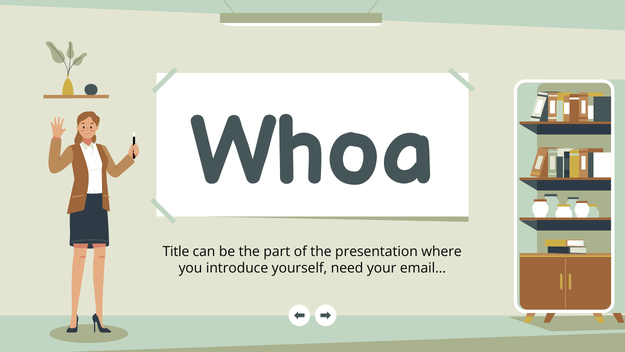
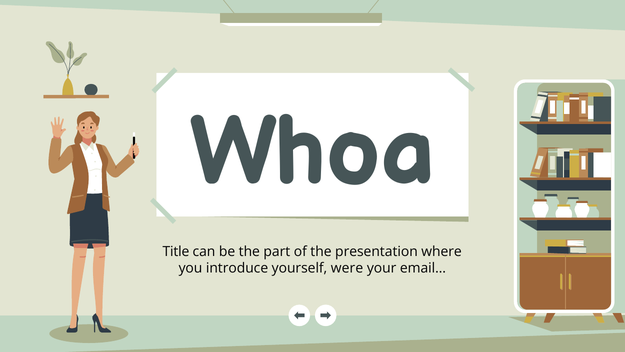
need: need -> were
